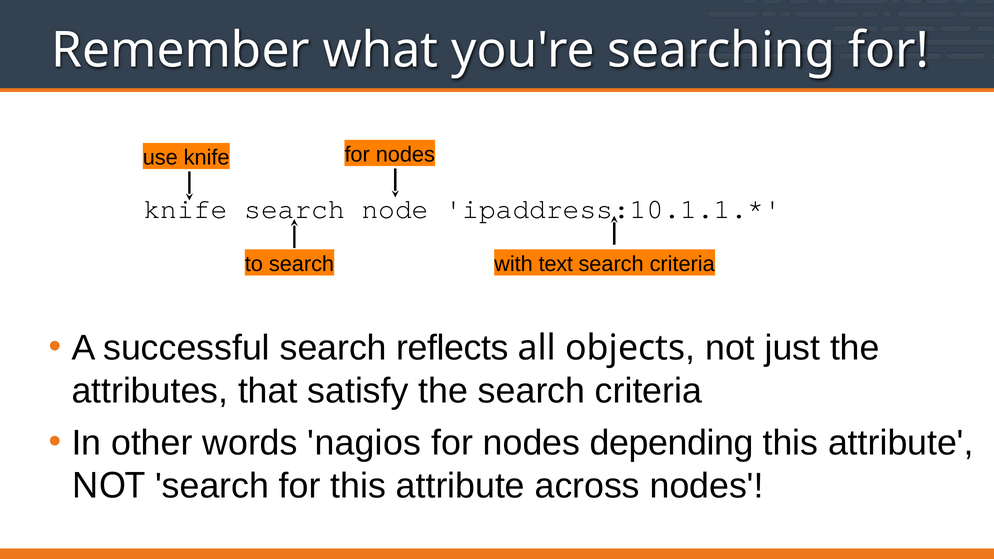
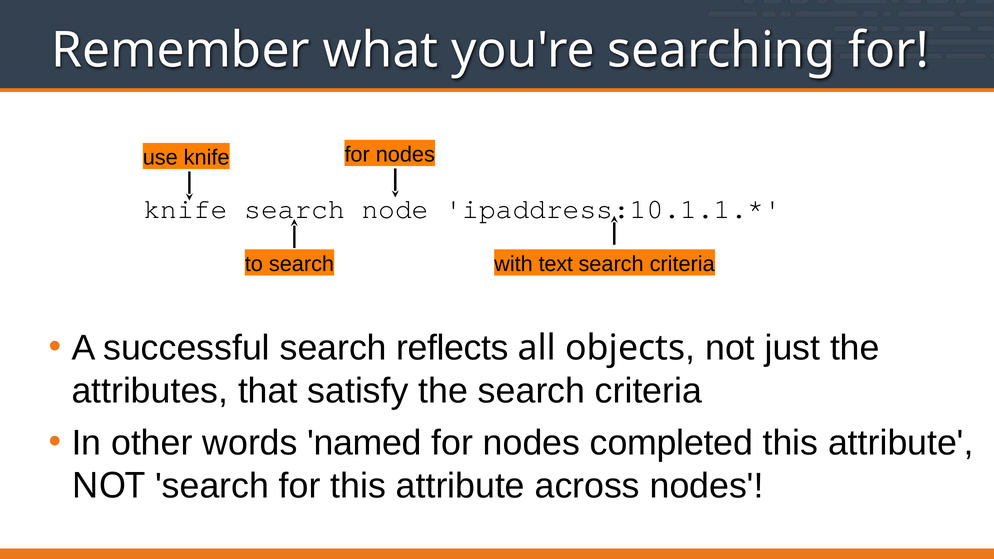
nagios: nagios -> named
depending: depending -> completed
